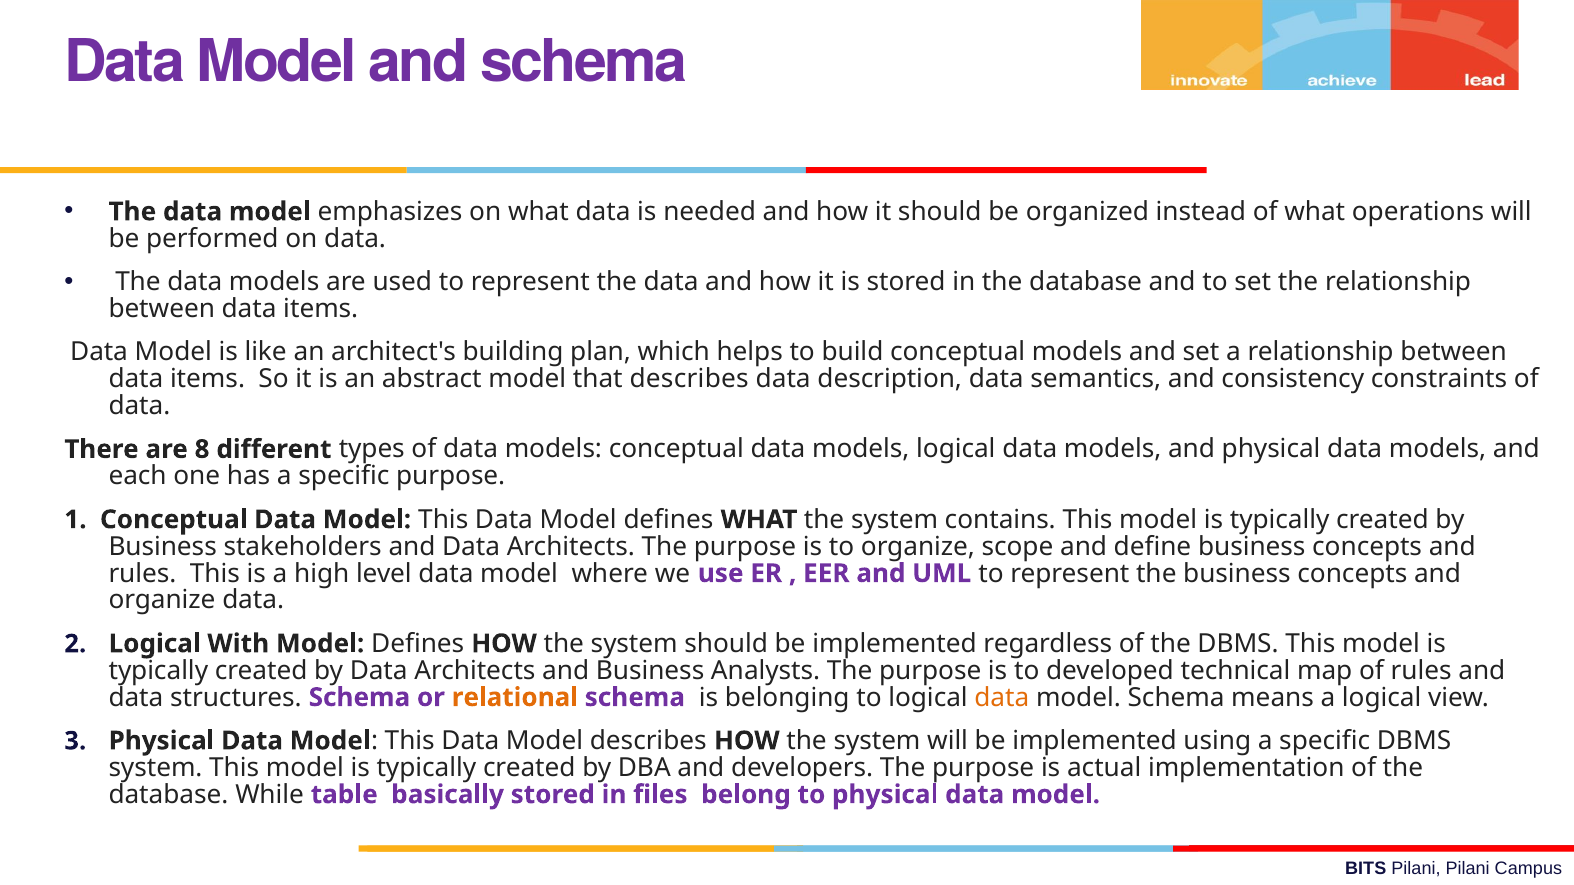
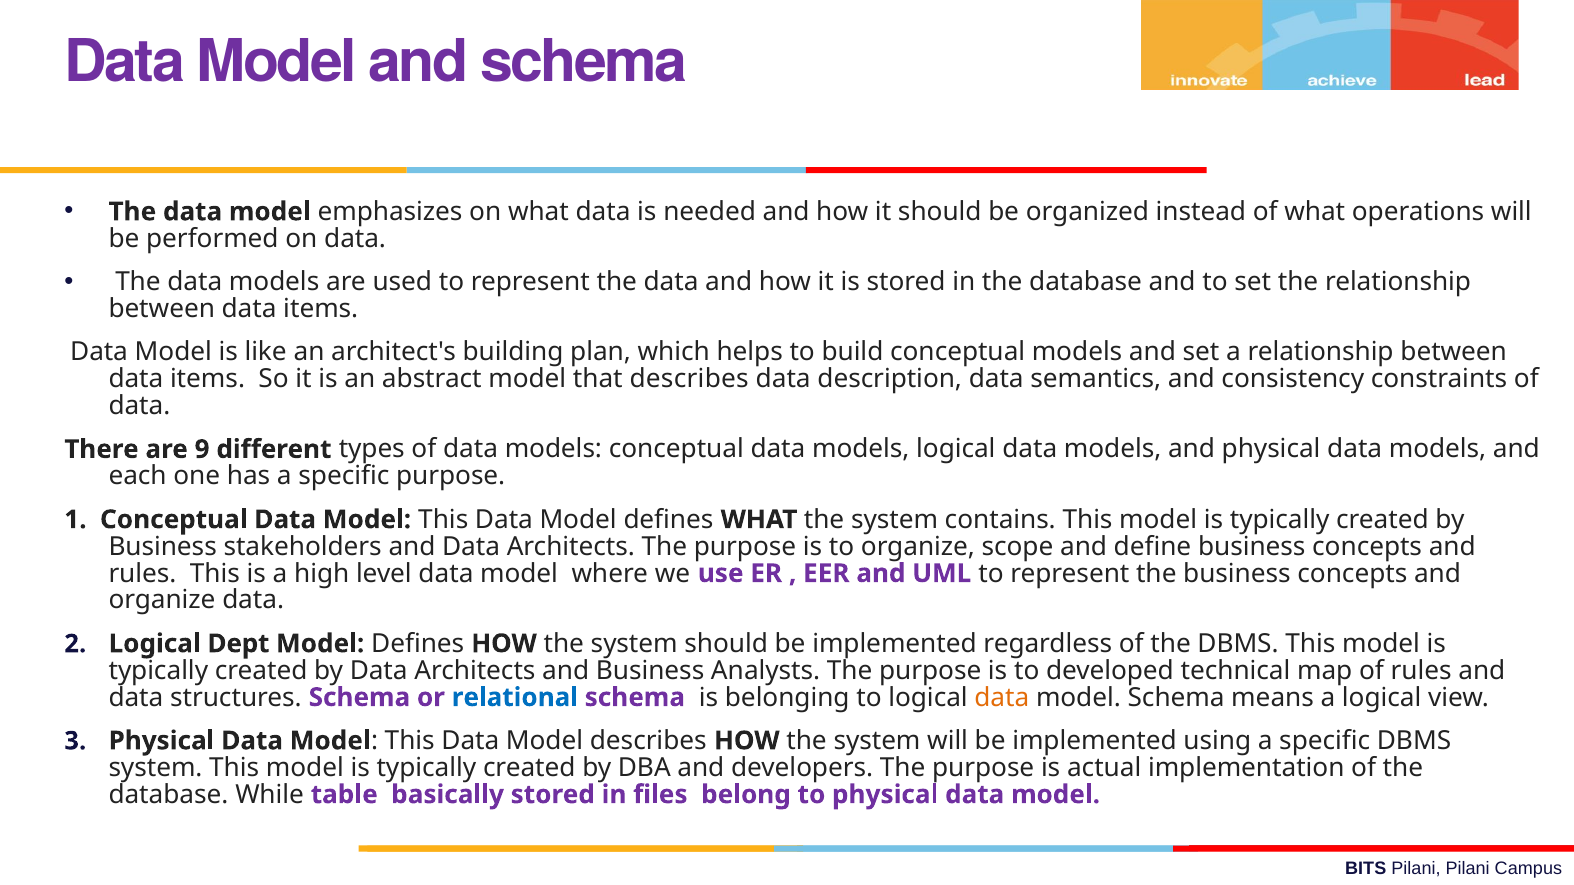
8: 8 -> 9
With: With -> Dept
relational colour: orange -> blue
